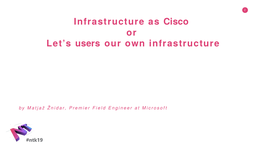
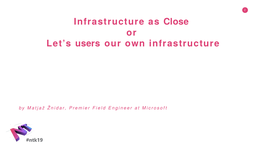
Cisco: Cisco -> Close
